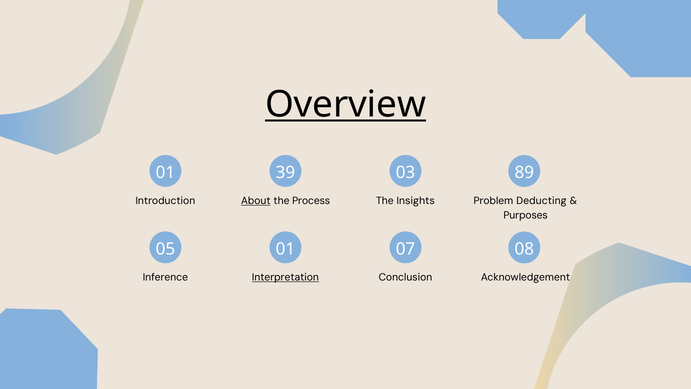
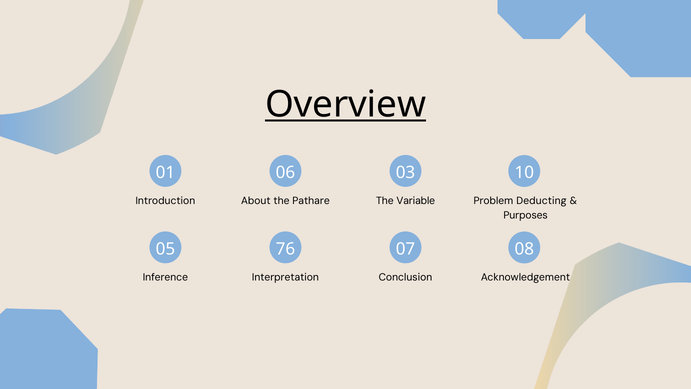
39: 39 -> 06
89: 89 -> 10
About underline: present -> none
Process: Process -> Pathare
Insights: Insights -> Variable
05 01: 01 -> 76
Interpretation underline: present -> none
